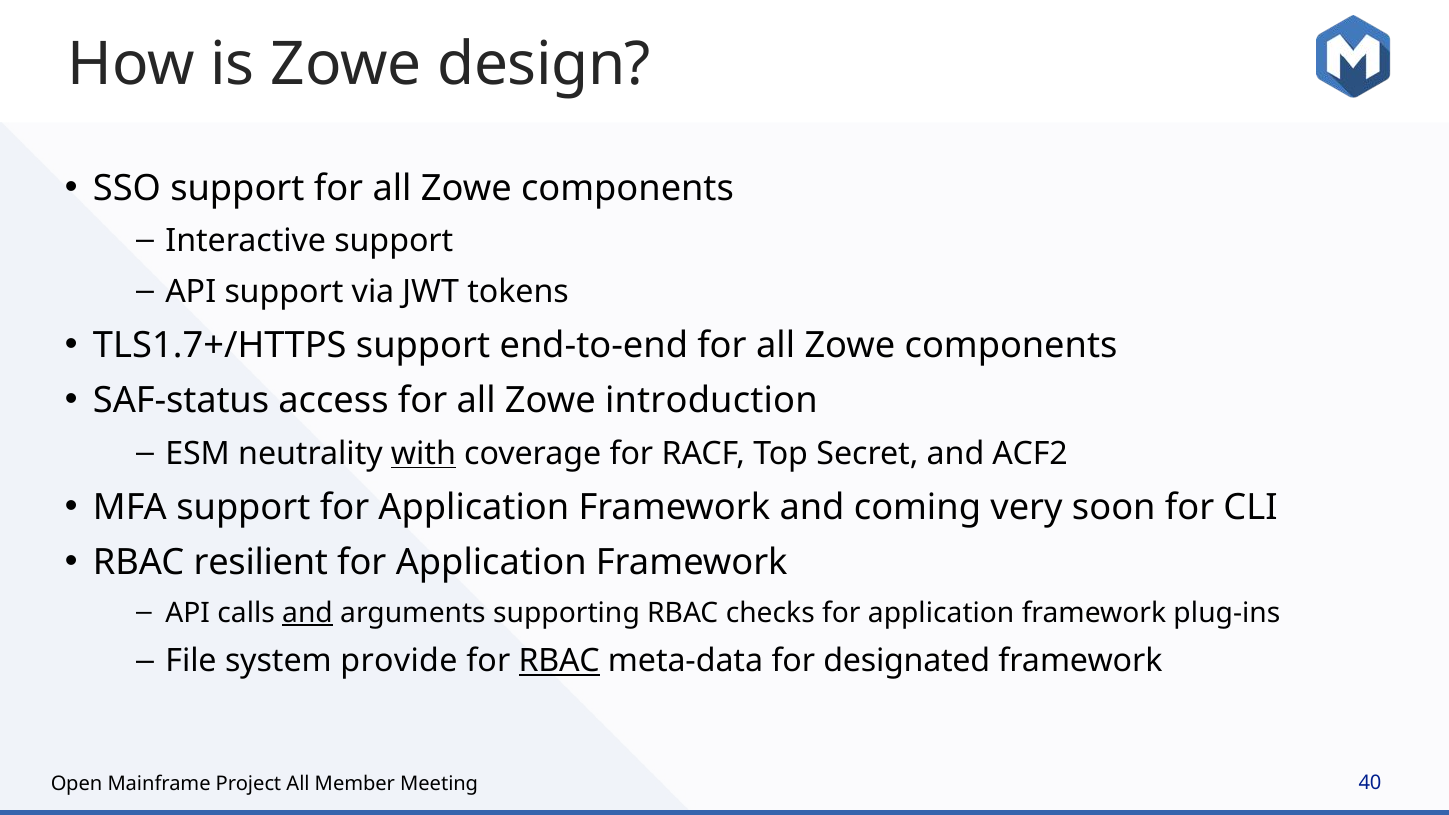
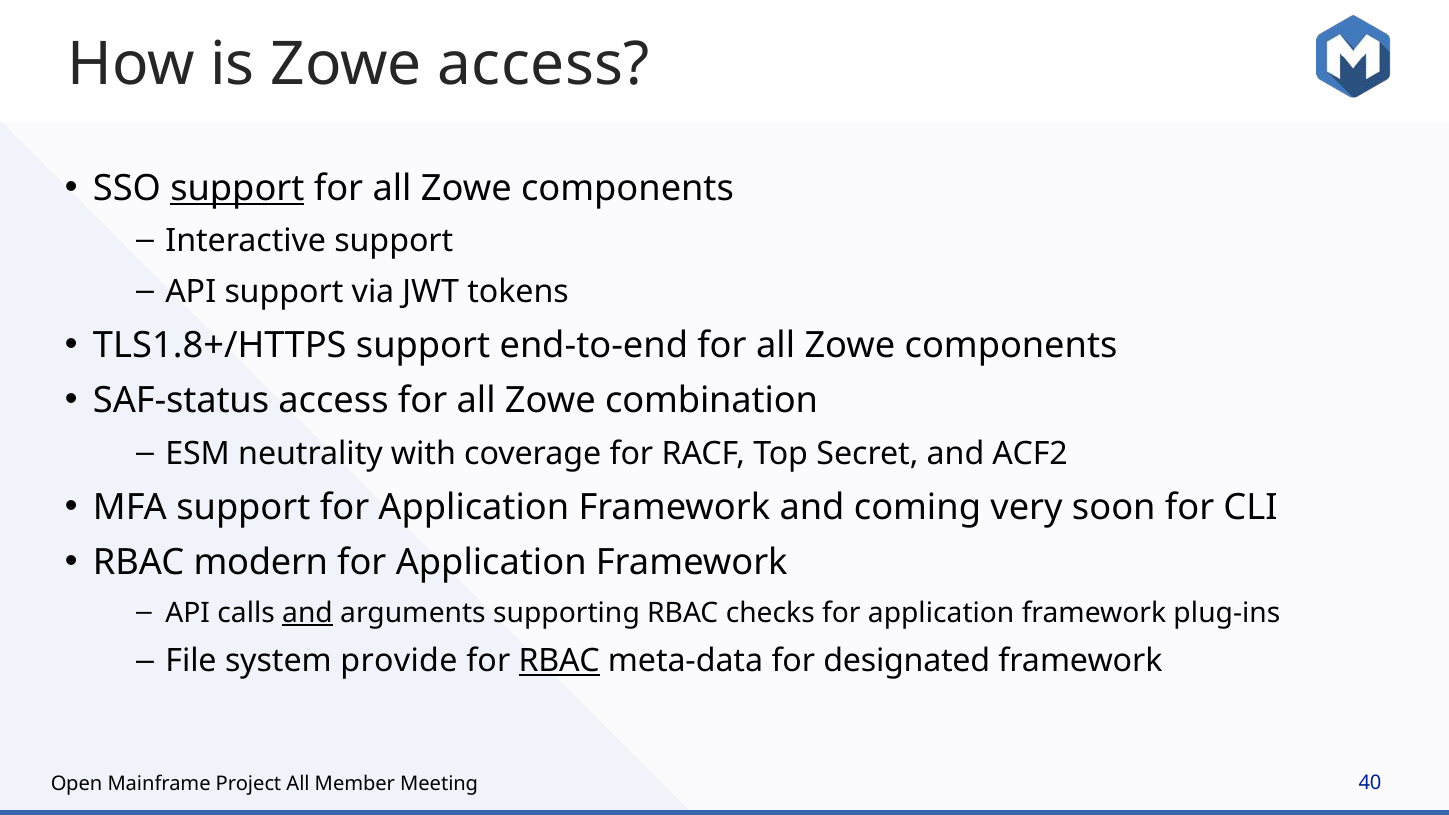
Zowe design: design -> access
support at (237, 188) underline: none -> present
TLS1.7+/HTTPS: TLS1.7+/HTTPS -> TLS1.8+/HTTPS
introduction: introduction -> combination
with underline: present -> none
resilient: resilient -> modern
